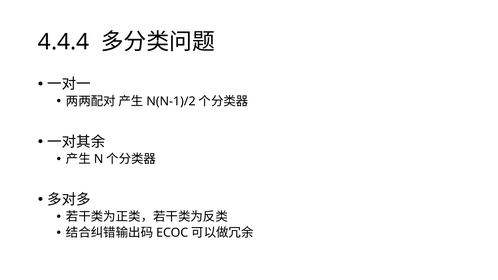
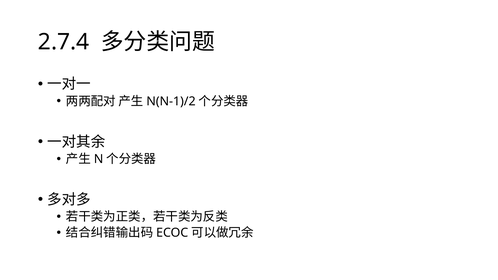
4.4.4: 4.4.4 -> 2.7.4
